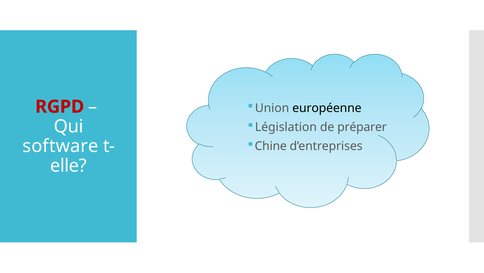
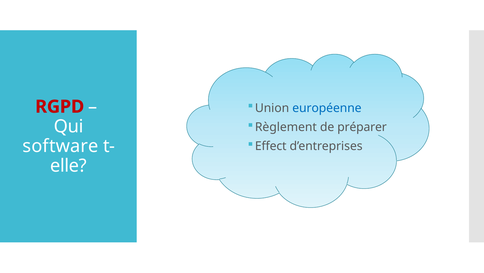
européenne colour: black -> blue
Législation: Législation -> Règlement
Chine: Chine -> Effect
